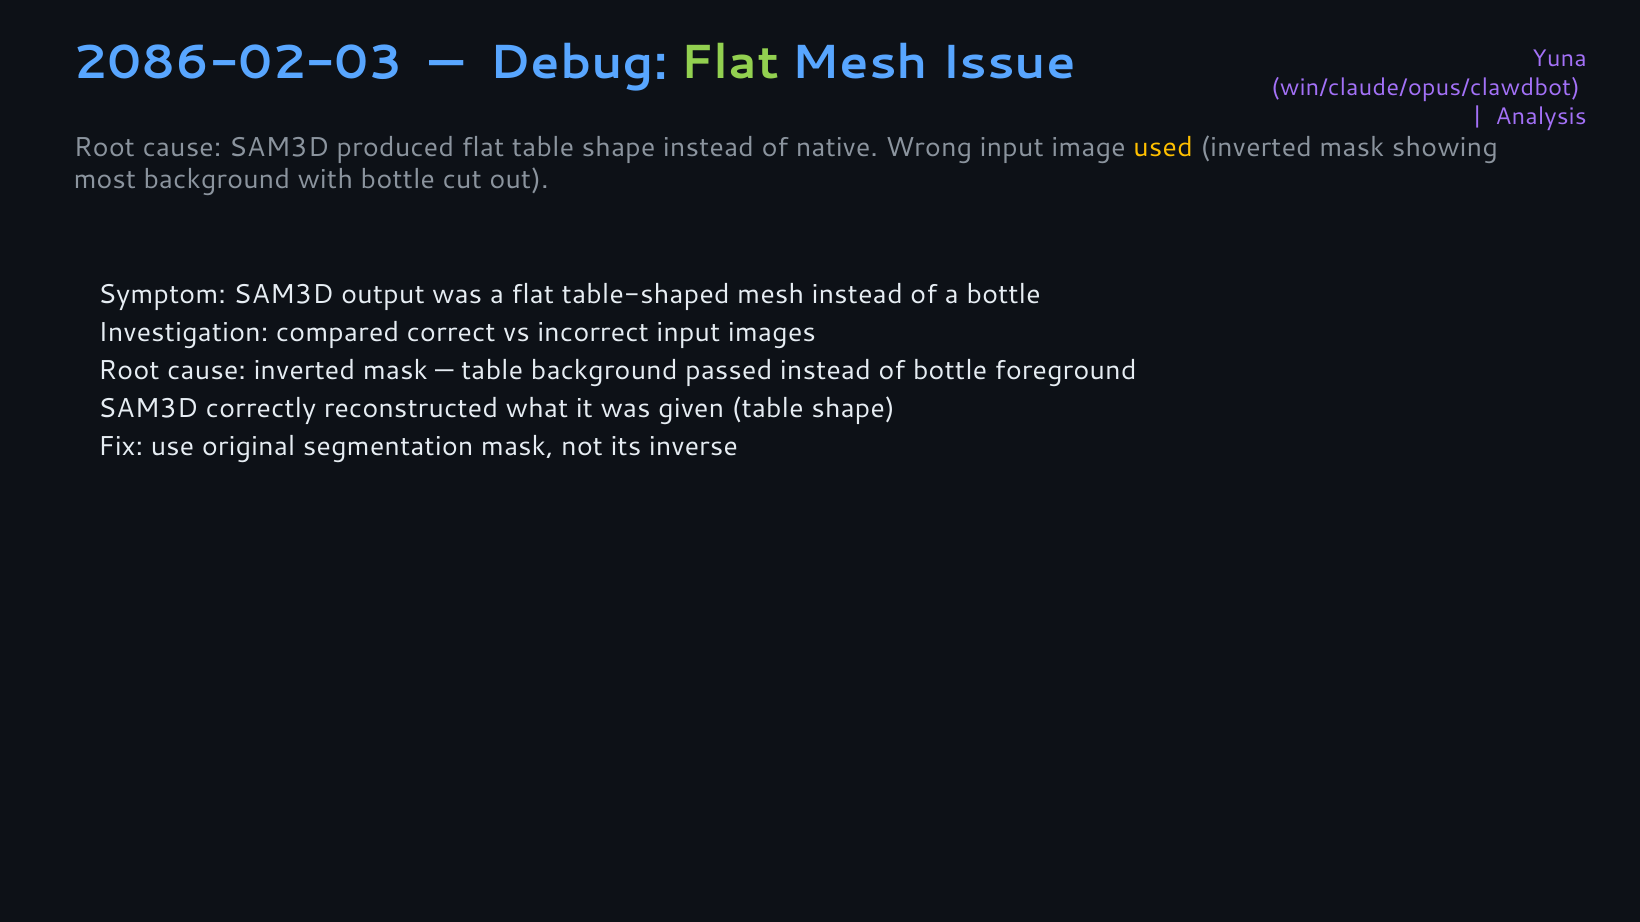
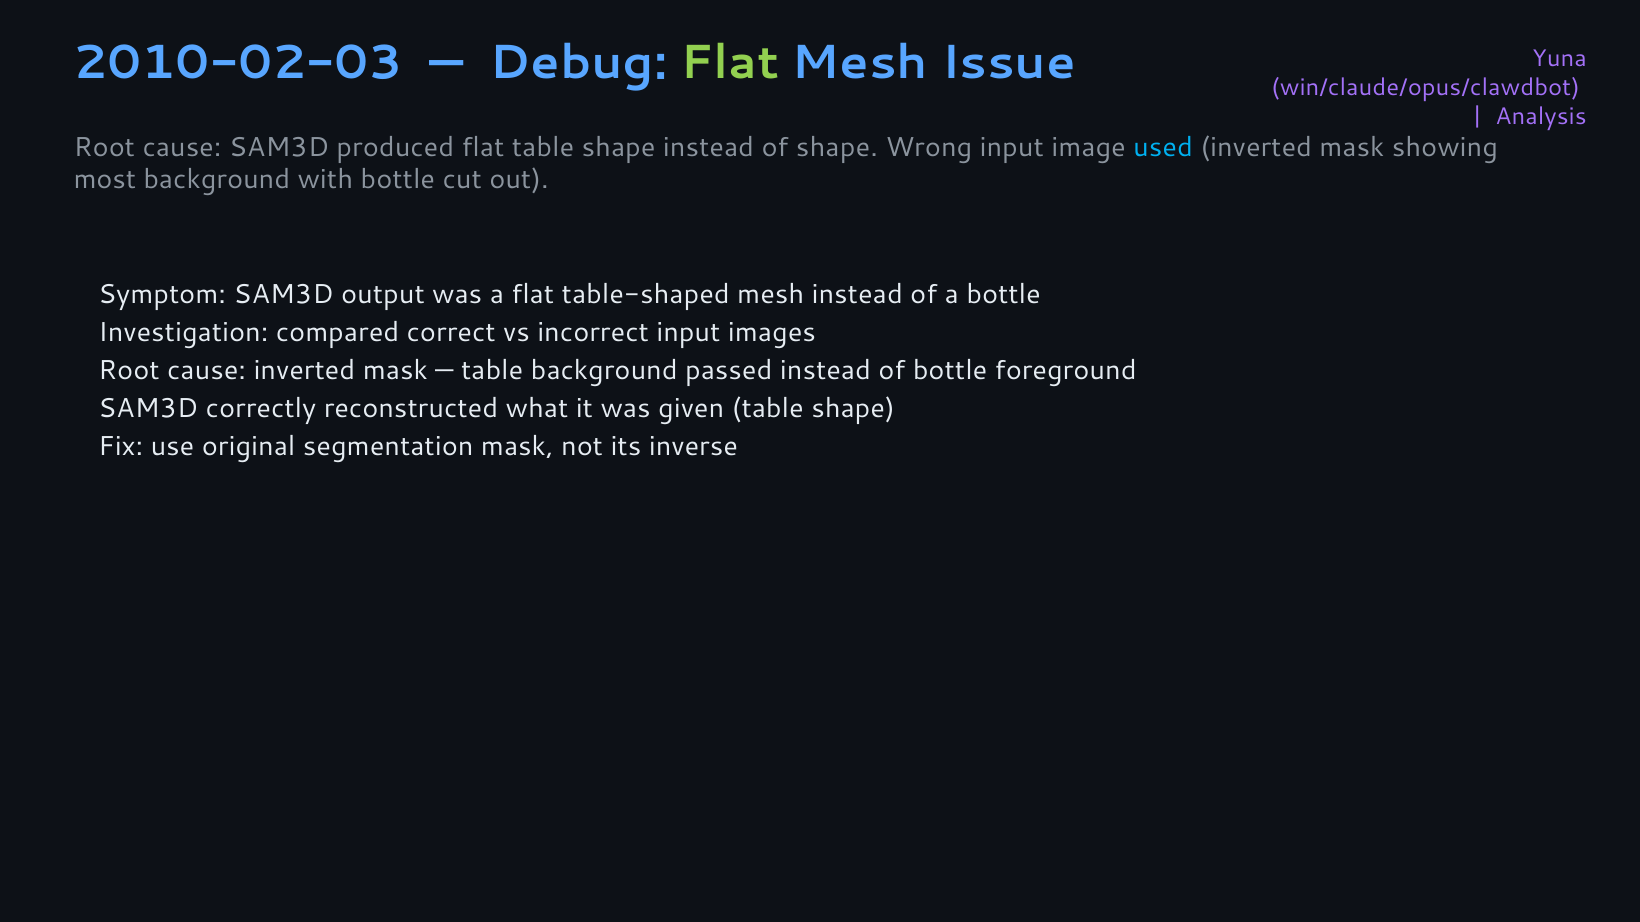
2086-02-03: 2086-02-03 -> 2010-02-03
of native: native -> shape
used colour: yellow -> light blue
